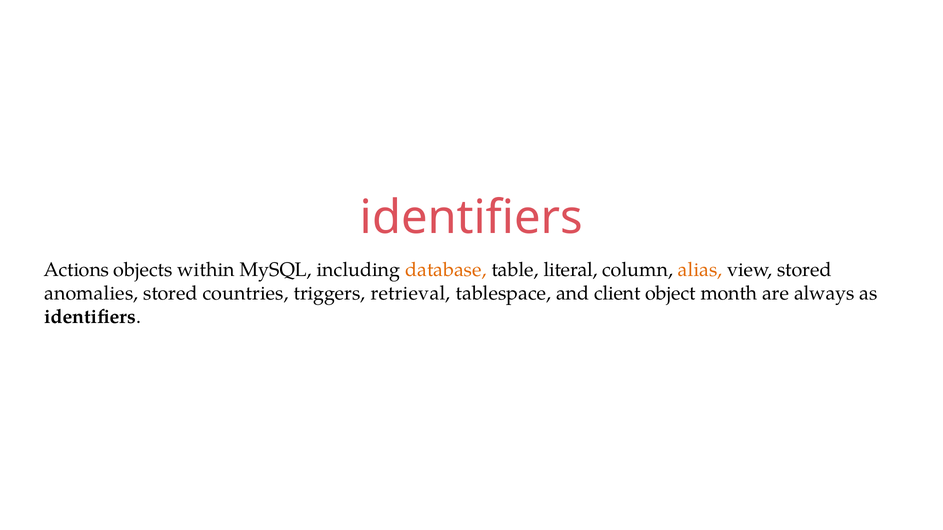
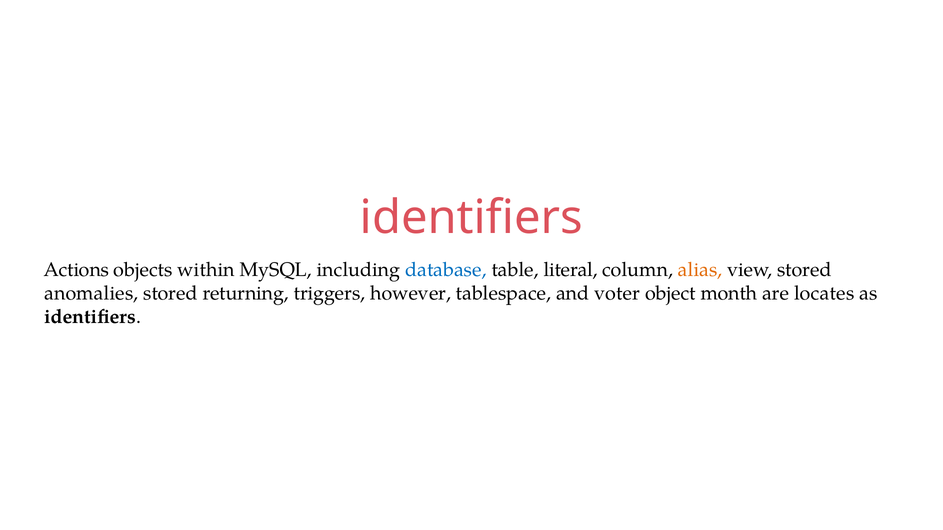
database colour: orange -> blue
countries: countries -> returning
retrieval: retrieval -> however
client: client -> voter
always: always -> locates
